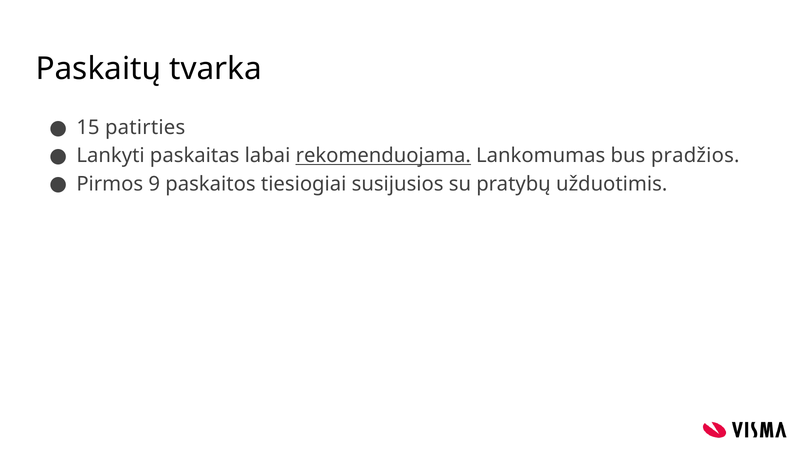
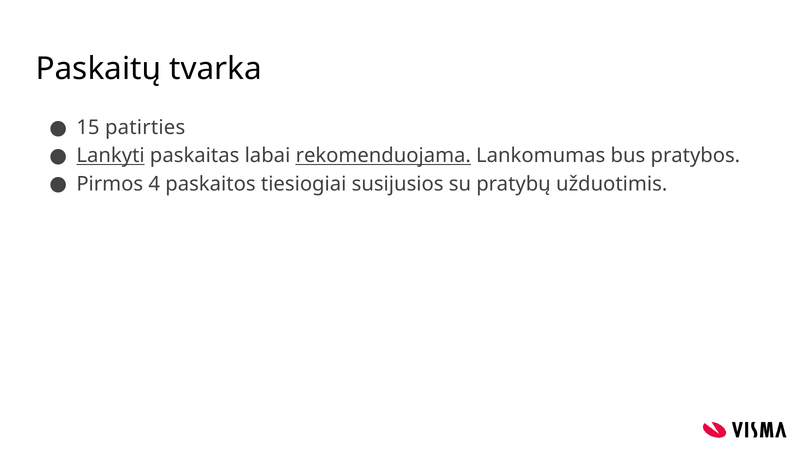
Lankyti underline: none -> present
pradžios: pradžios -> pratybos
9: 9 -> 4
